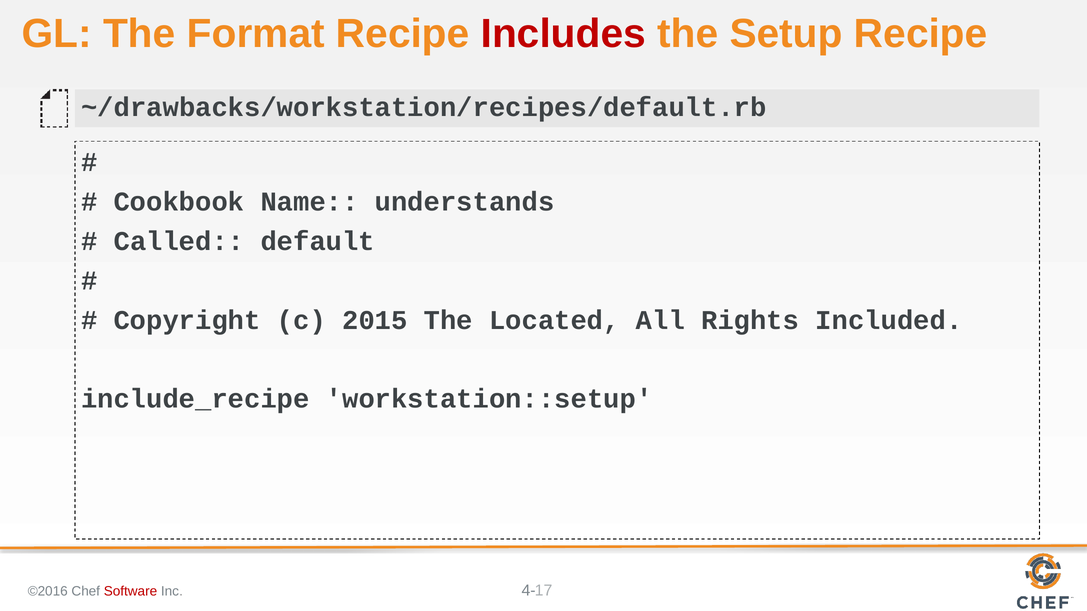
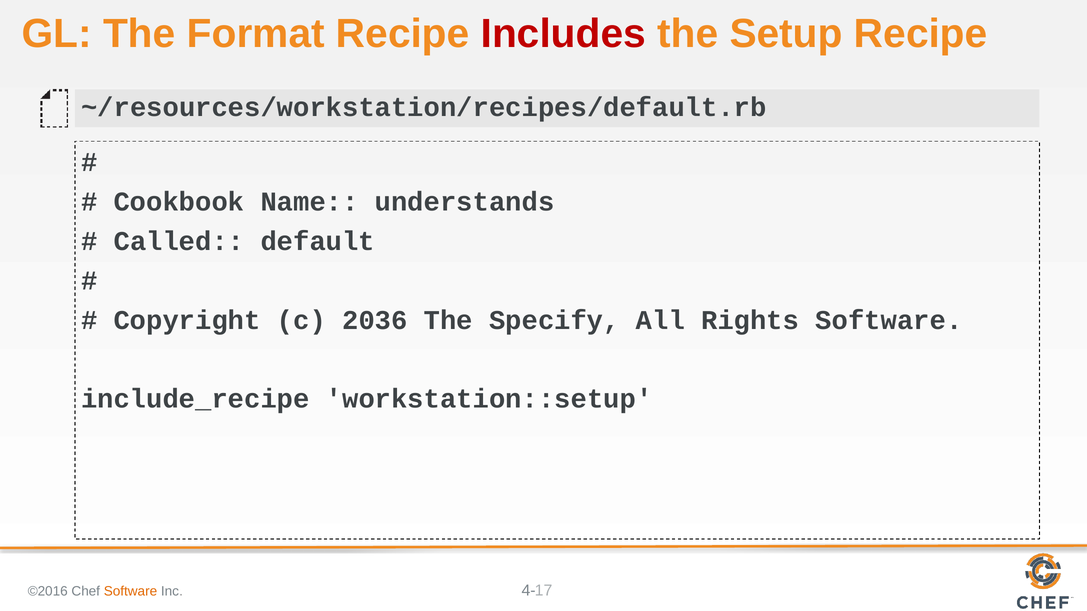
~/drawbacks/workstation/recipes/default.rb: ~/drawbacks/workstation/recipes/default.rb -> ~/resources/workstation/recipes/default.rb
2015: 2015 -> 2036
Located: Located -> Specify
Rights Included: Included -> Software
Software at (130, 592) colour: red -> orange
